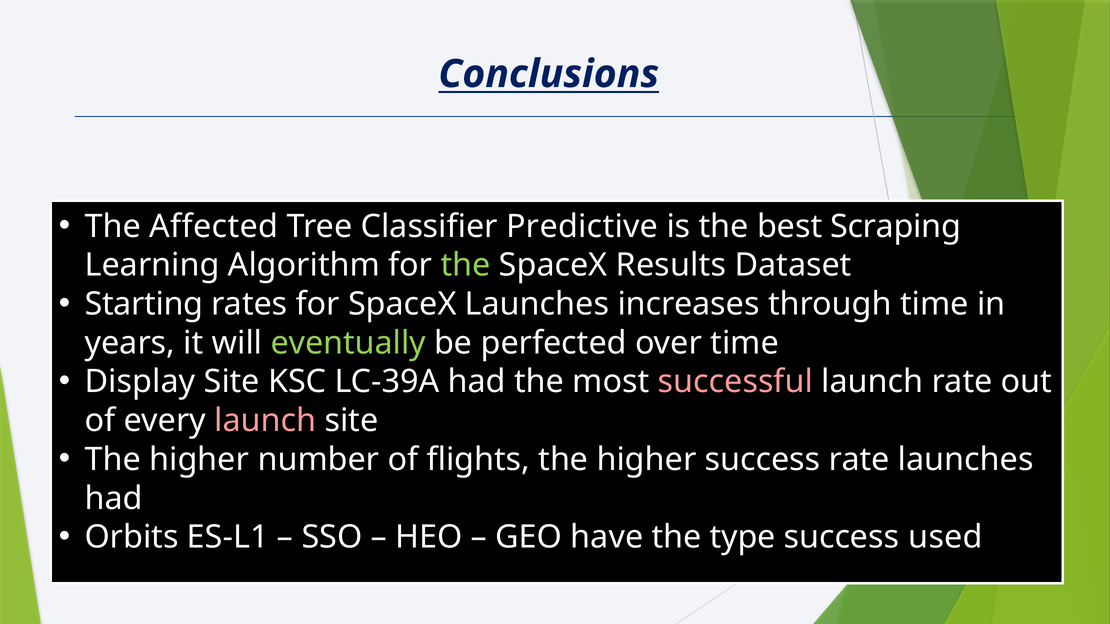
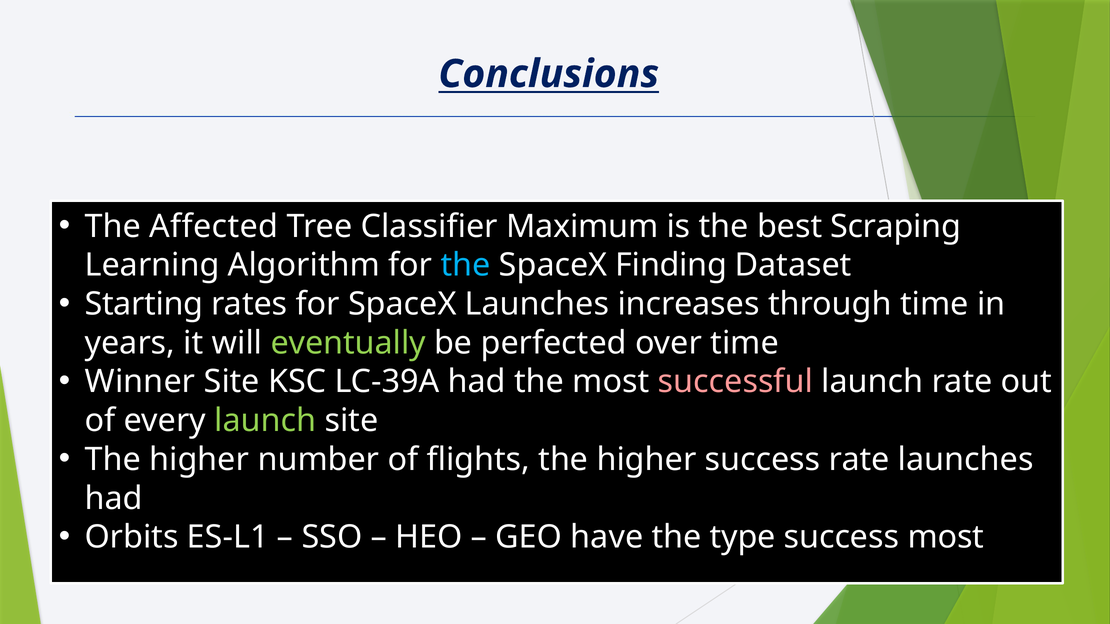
Predictive: Predictive -> Maximum
the at (466, 265) colour: light green -> light blue
Results: Results -> Finding
Display: Display -> Winner
launch at (265, 421) colour: pink -> light green
success used: used -> most
